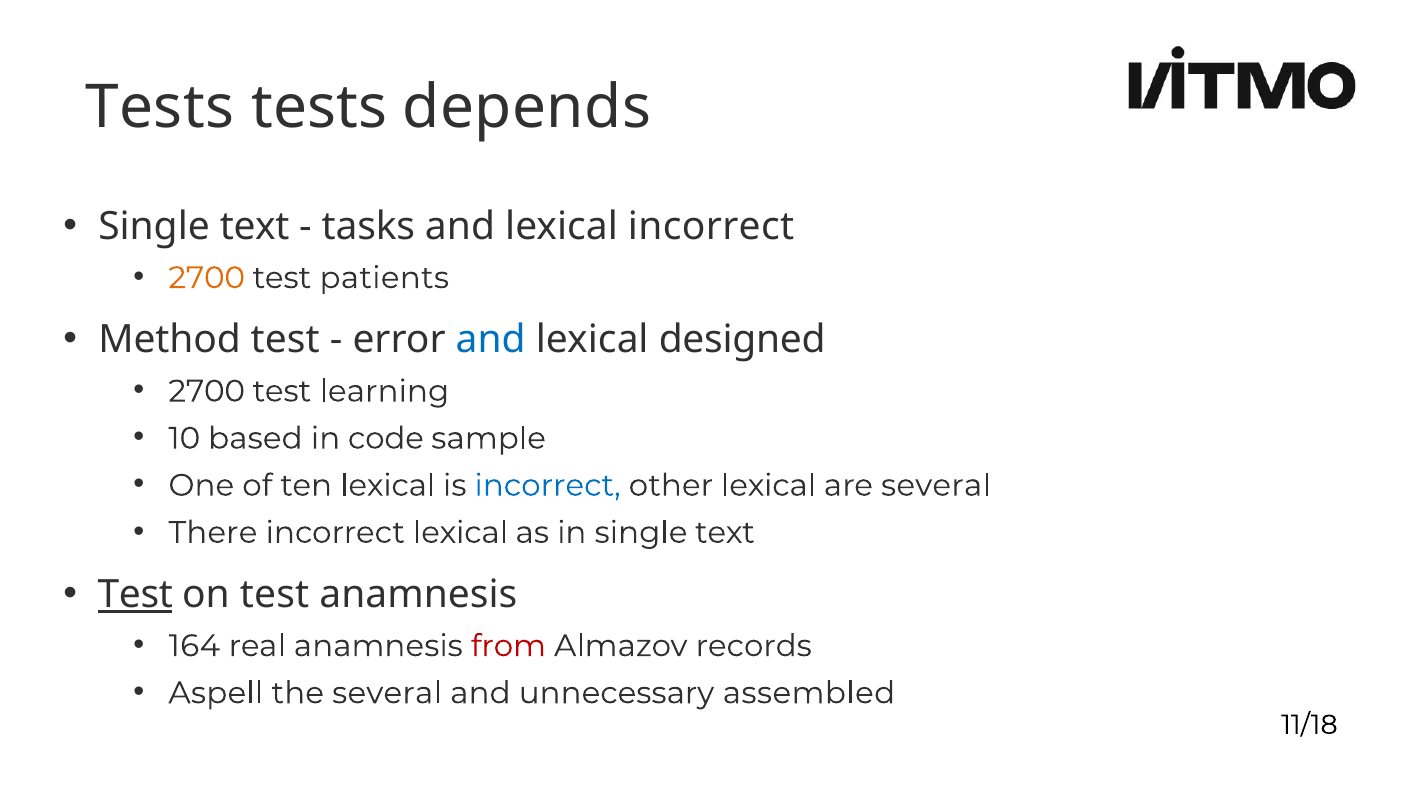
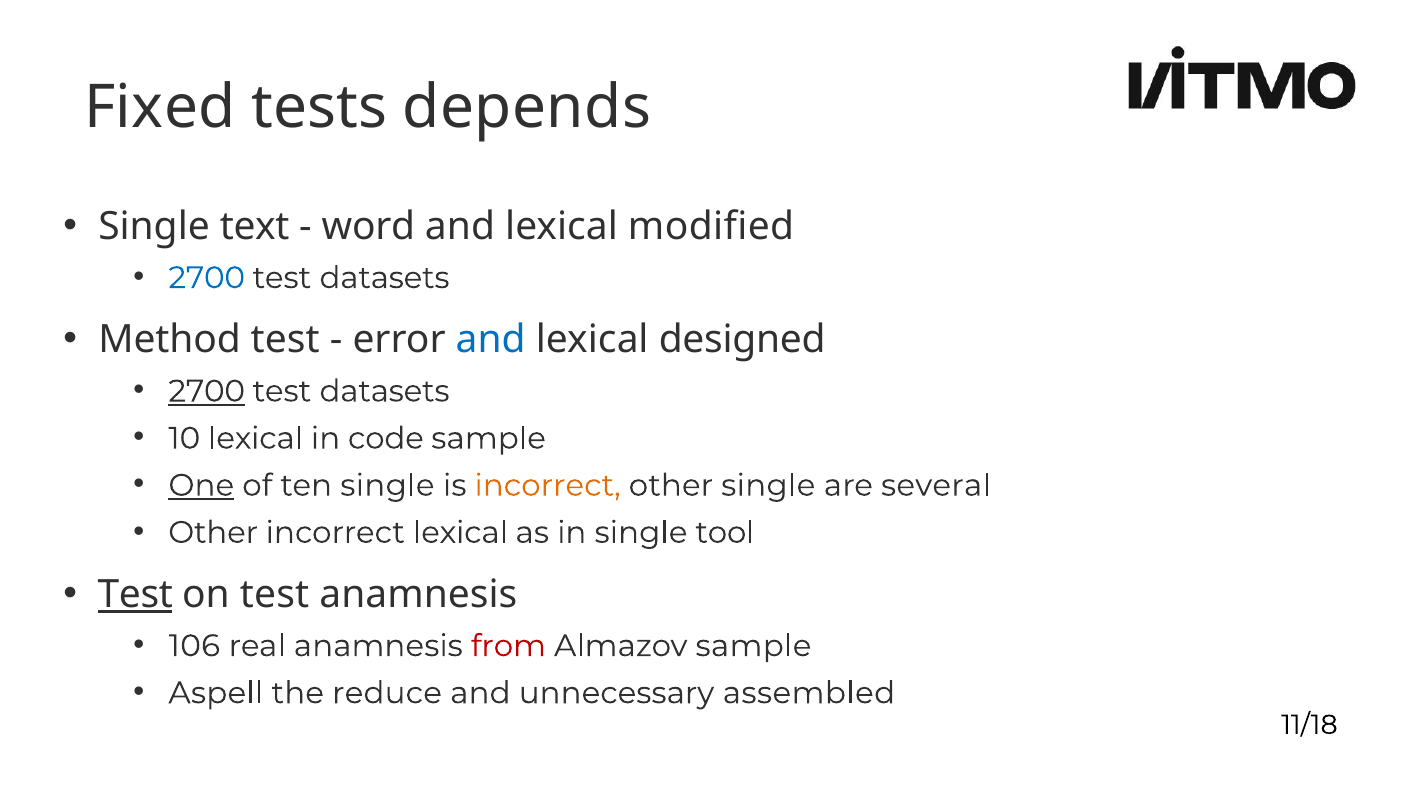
Tests at (160, 107): Tests -> Fixed
tasks: tasks -> word
lexical incorrect: incorrect -> modified
2700 at (207, 278) colour: orange -> blue
patients at (384, 278): patients -> datasets
2700 at (207, 391) underline: none -> present
learning at (384, 391): learning -> datasets
10 based: based -> lexical
One underline: none -> present
ten lexical: lexical -> single
incorrect at (548, 485) colour: blue -> orange
other lexical: lexical -> single
There at (213, 532): There -> Other
in single text: text -> tool
164: 164 -> 106
Almazov records: records -> sample
the several: several -> reduce
